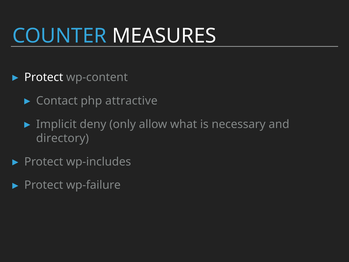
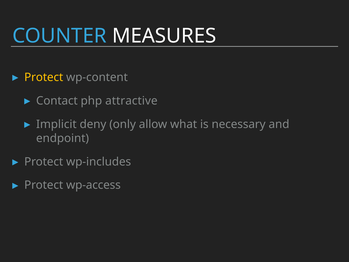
Protect at (44, 77) colour: white -> yellow
directory: directory -> endpoint
wp-failure: wp-failure -> wp-access
